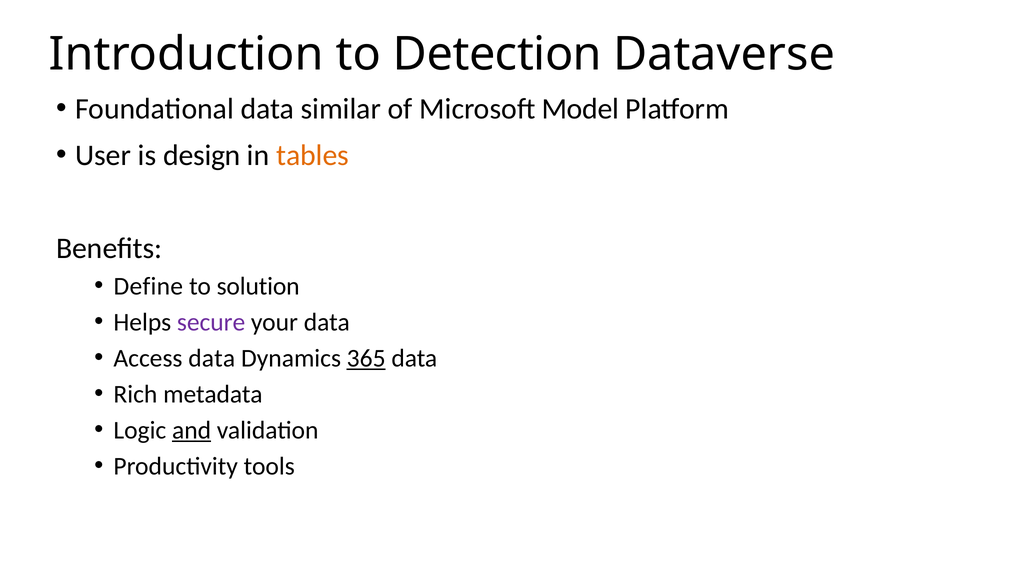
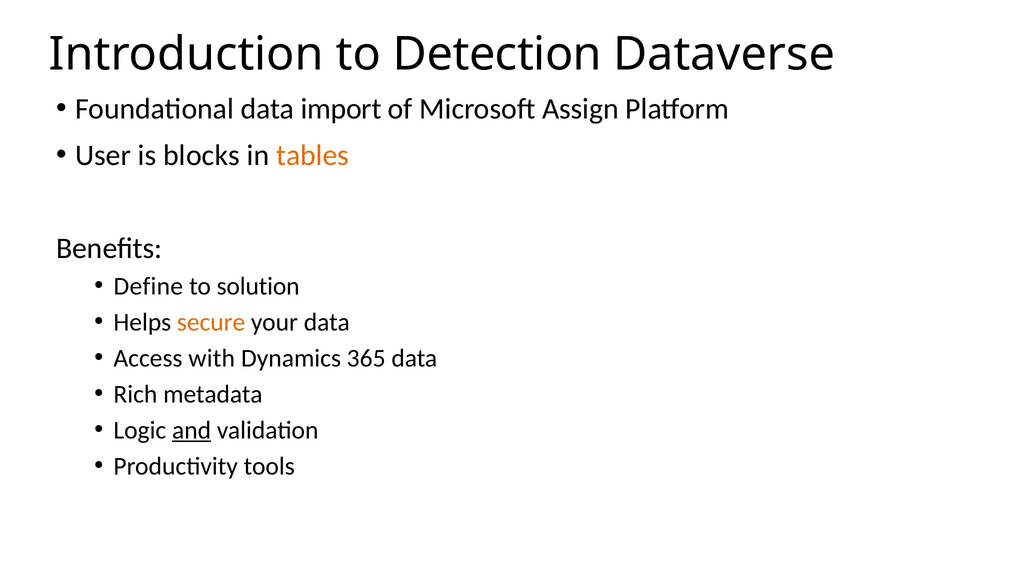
similar: similar -> import
Model: Model -> Assign
design: design -> blocks
secure colour: purple -> orange
Access data: data -> with
365 underline: present -> none
